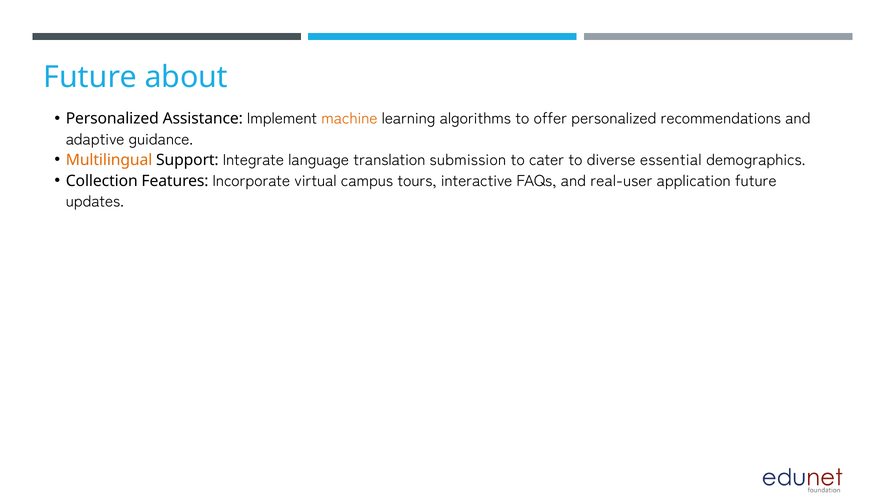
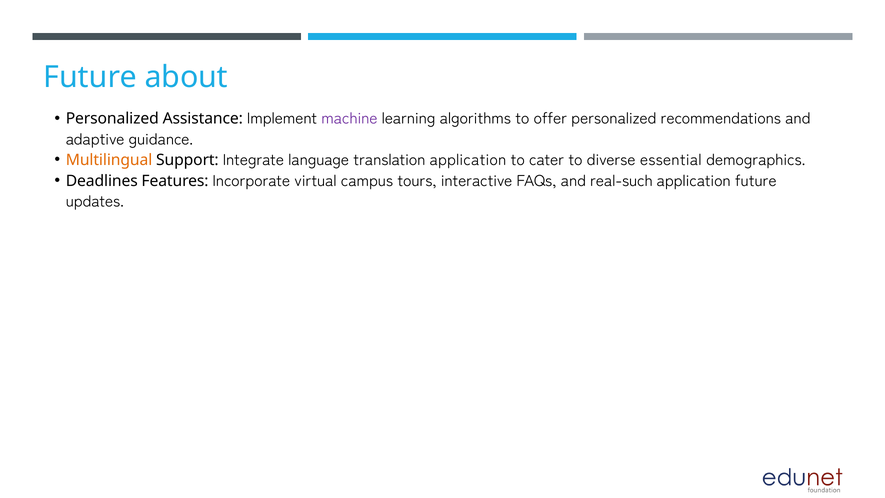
machine colour: orange -> purple
translation submission: submission -> application
Collection: Collection -> Deadlines
real-user: real-user -> real-such
